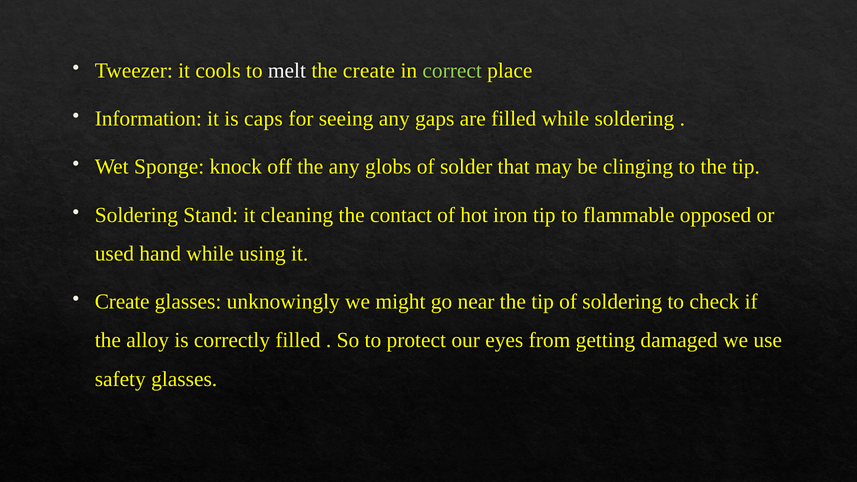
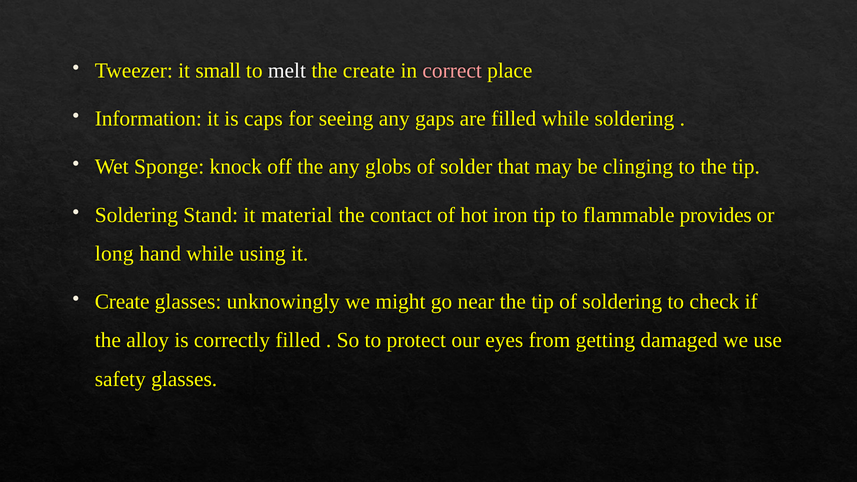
cools: cools -> small
correct colour: light green -> pink
cleaning: cleaning -> material
opposed: opposed -> provides
used: used -> long
